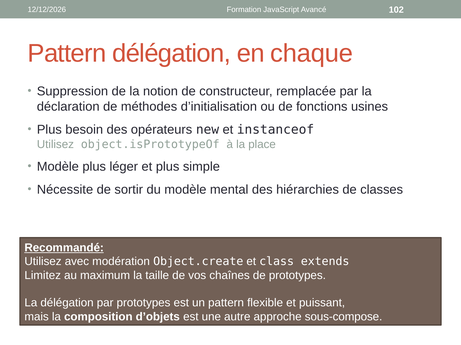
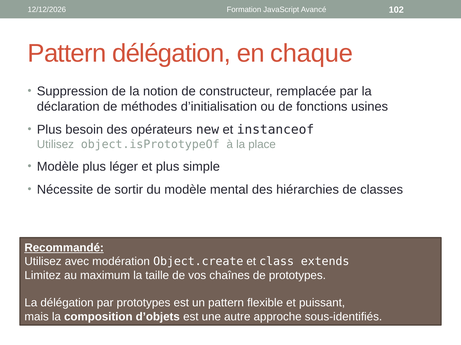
sous-compose: sous-compose -> sous-identifiés
